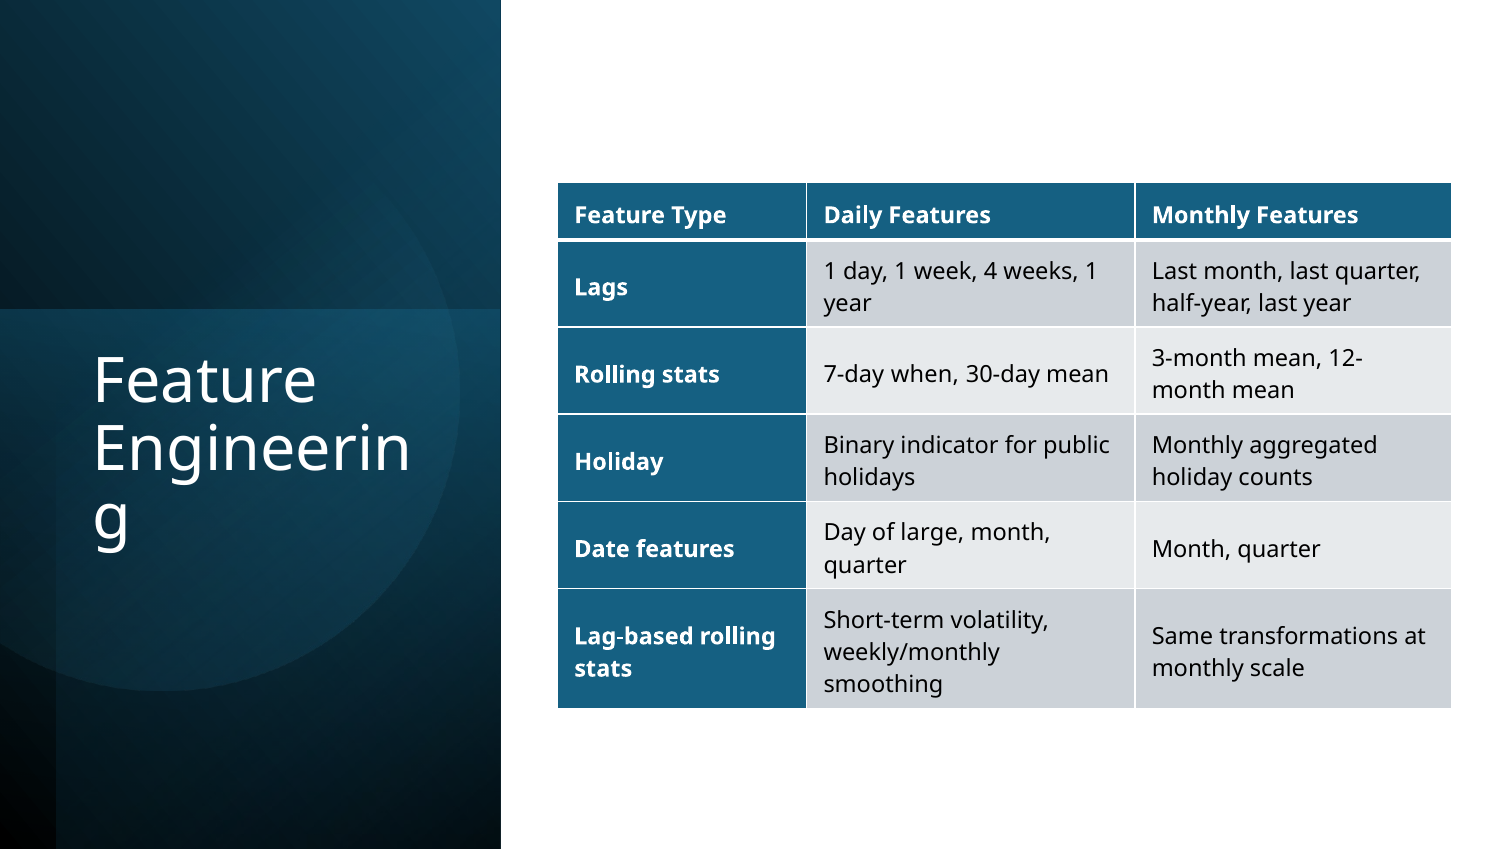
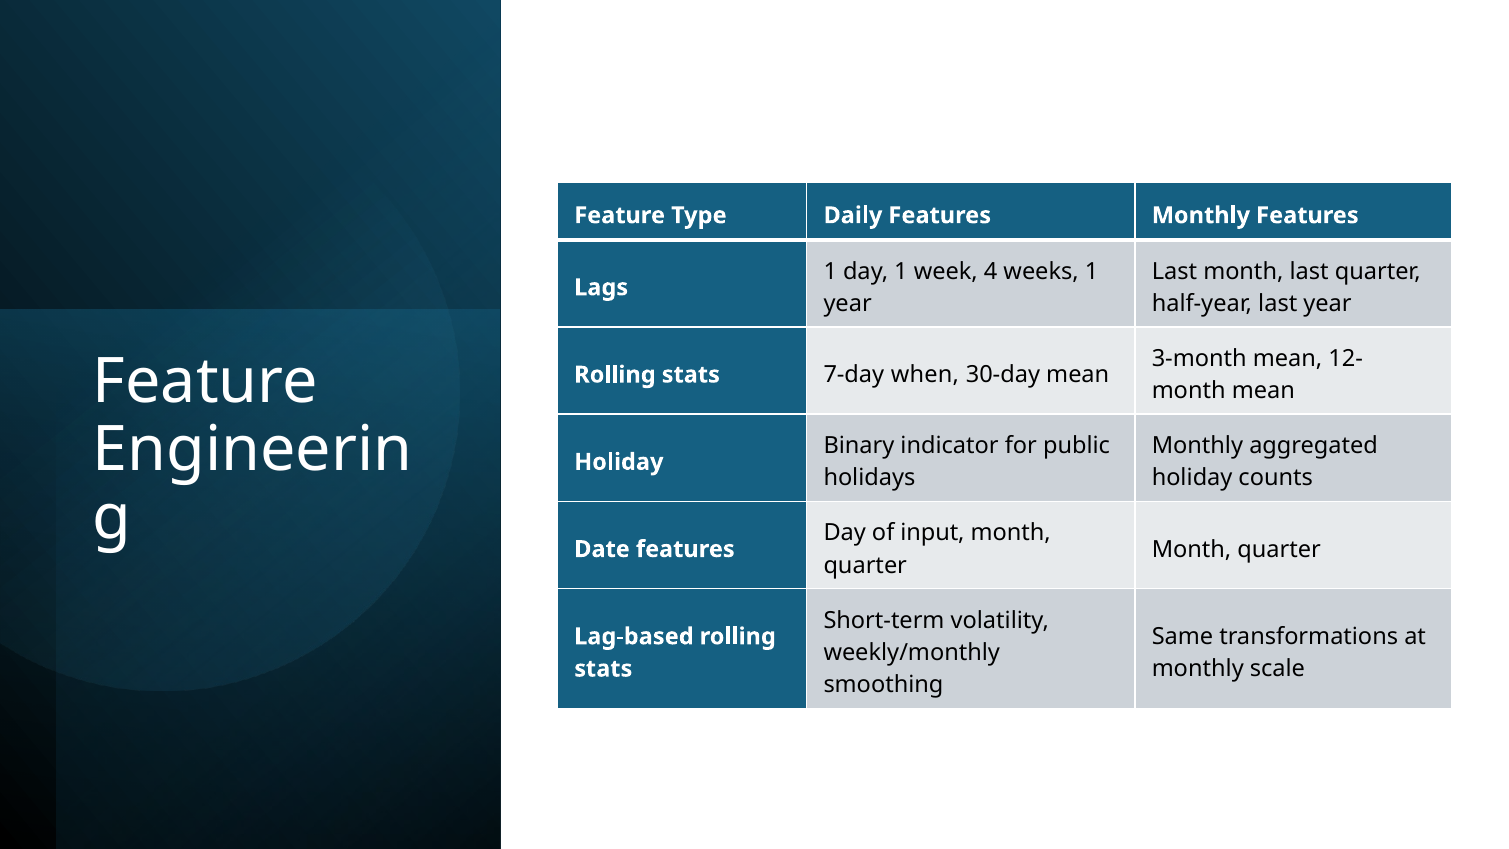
large: large -> input
